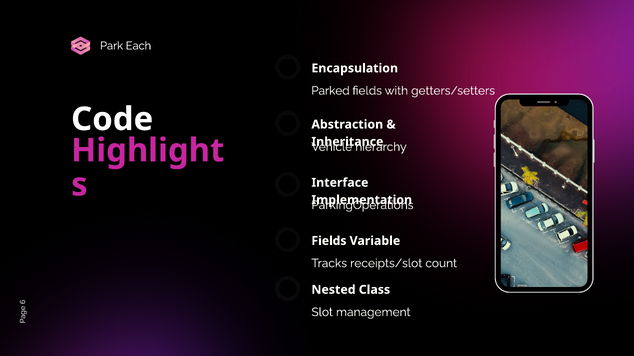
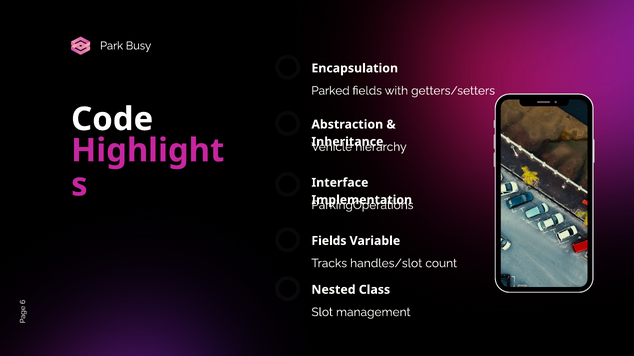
Each: Each -> Busy
receipts/slot: receipts/slot -> handles/slot
